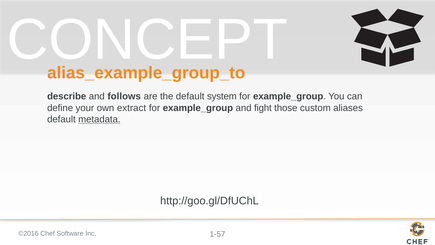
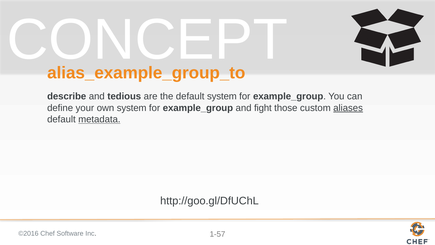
follows: follows -> tedious
own extract: extract -> system
aliases underline: none -> present
